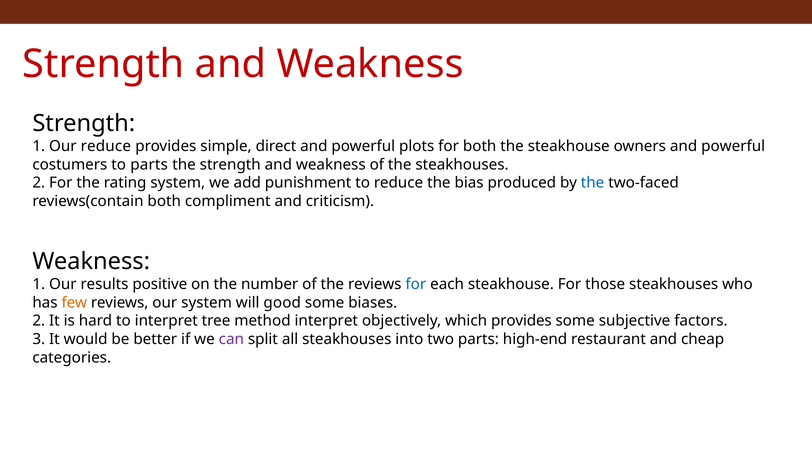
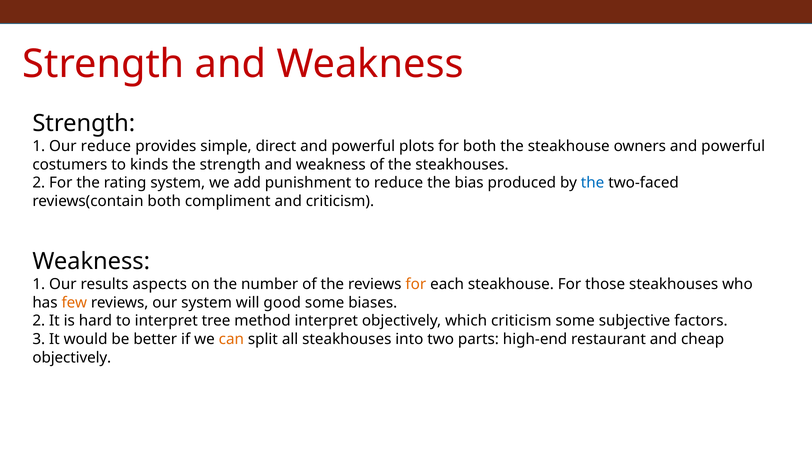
to parts: parts -> kinds
positive: positive -> aspects
for at (416, 284) colour: blue -> orange
which provides: provides -> criticism
can colour: purple -> orange
categories at (72, 357): categories -> objectively
